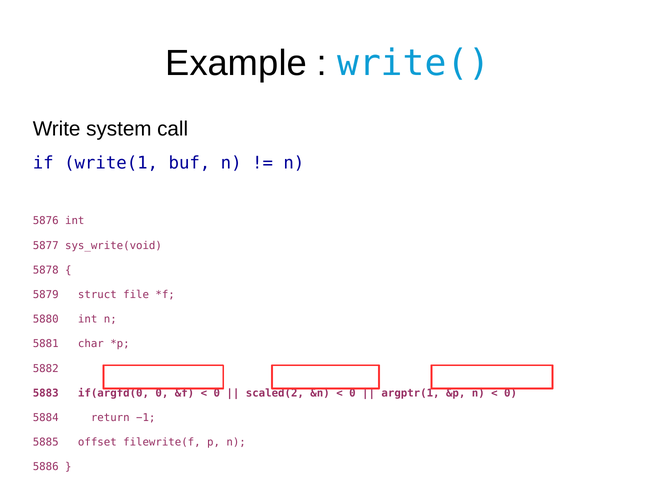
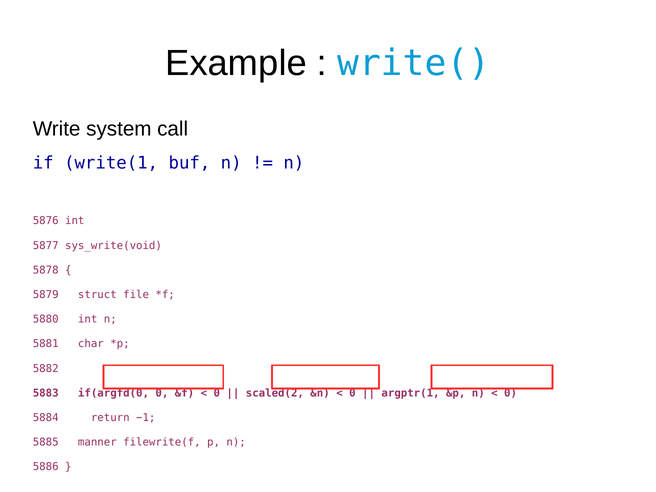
offset: offset -> manner
